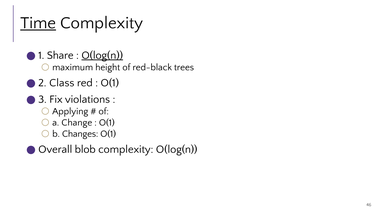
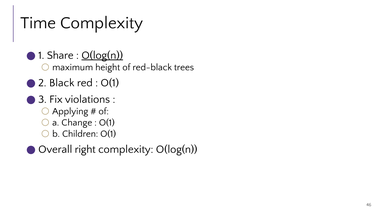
Time underline: present -> none
Class: Class -> Black
Changes: Changes -> Children
blob: blob -> right
